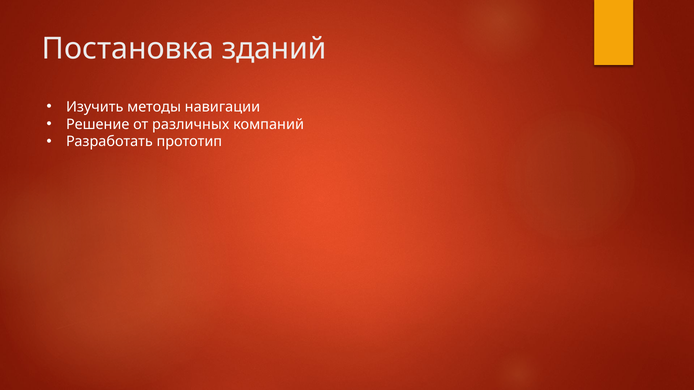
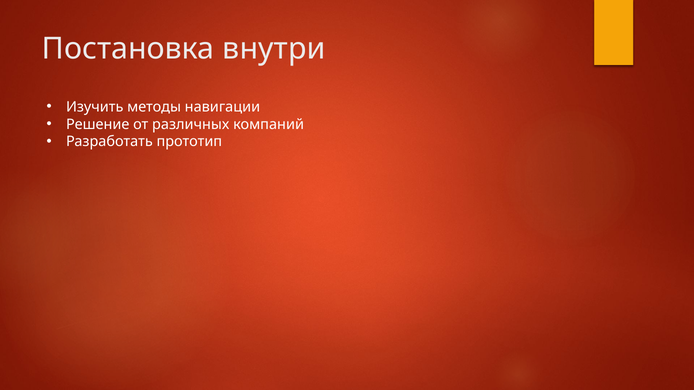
зданий: зданий -> внутри
